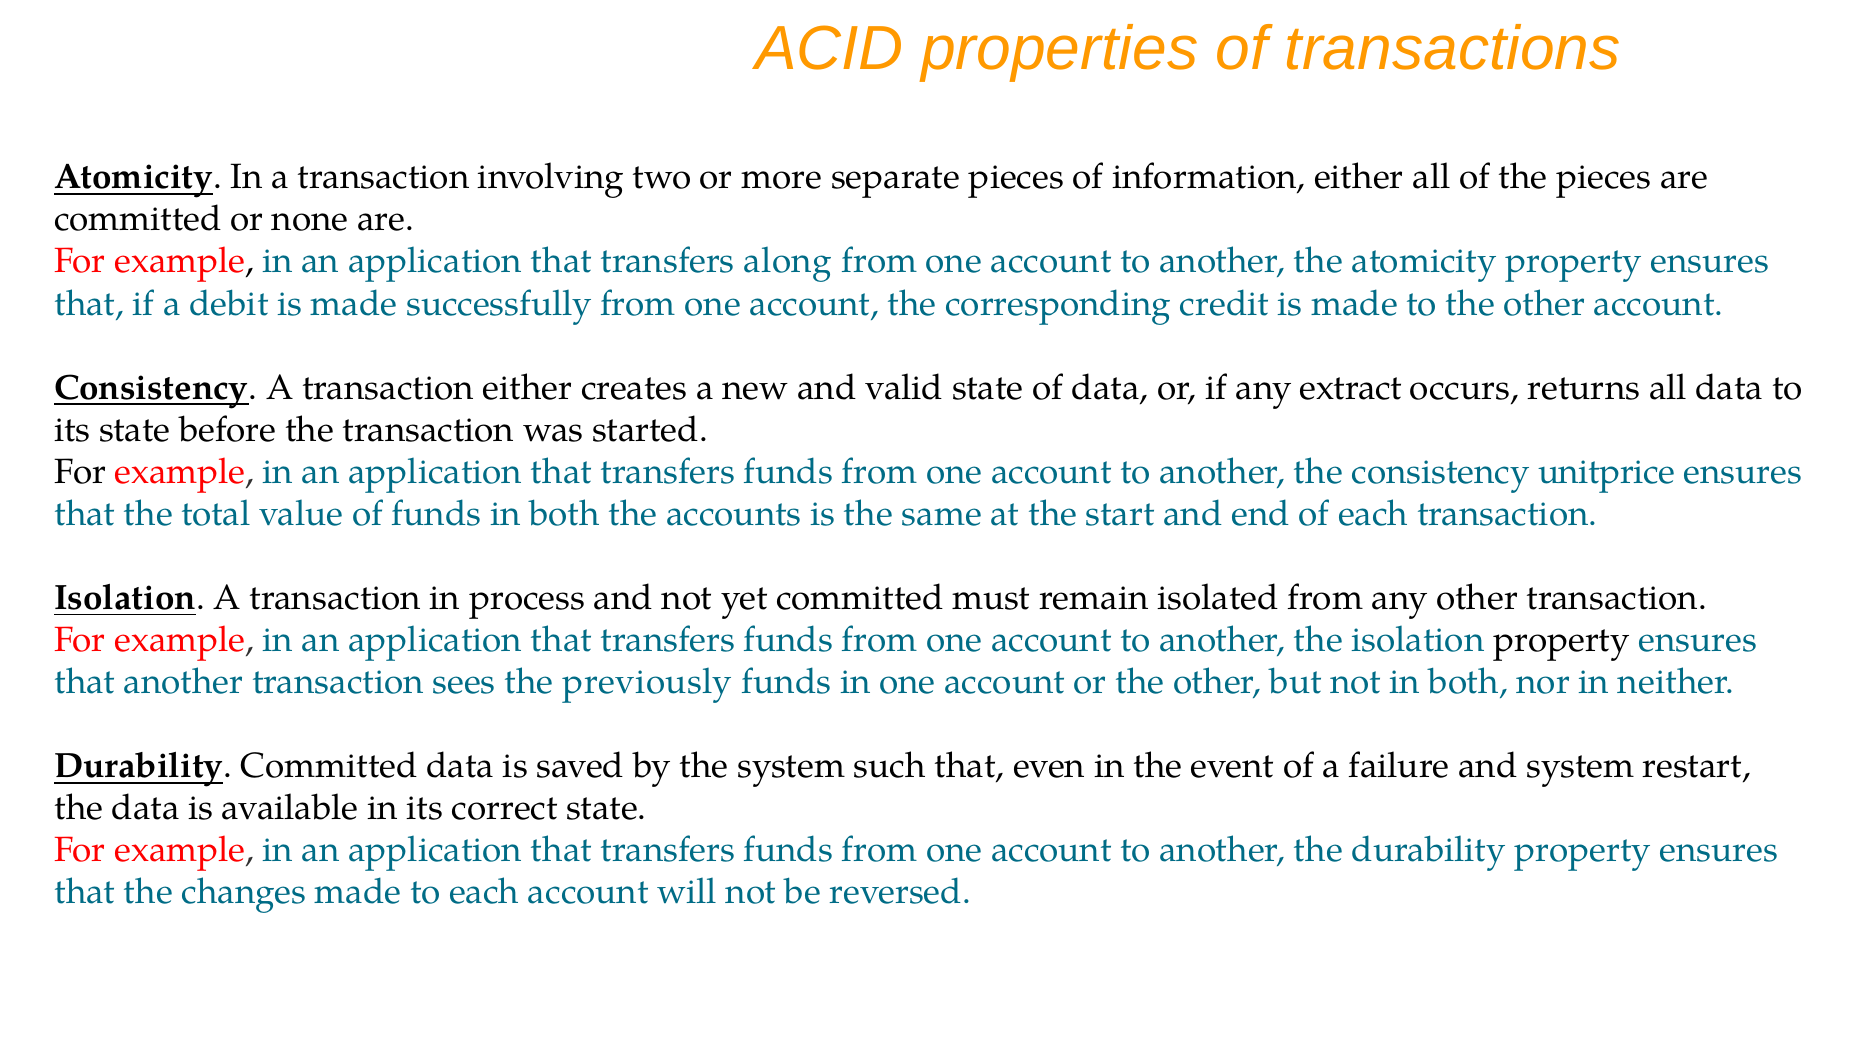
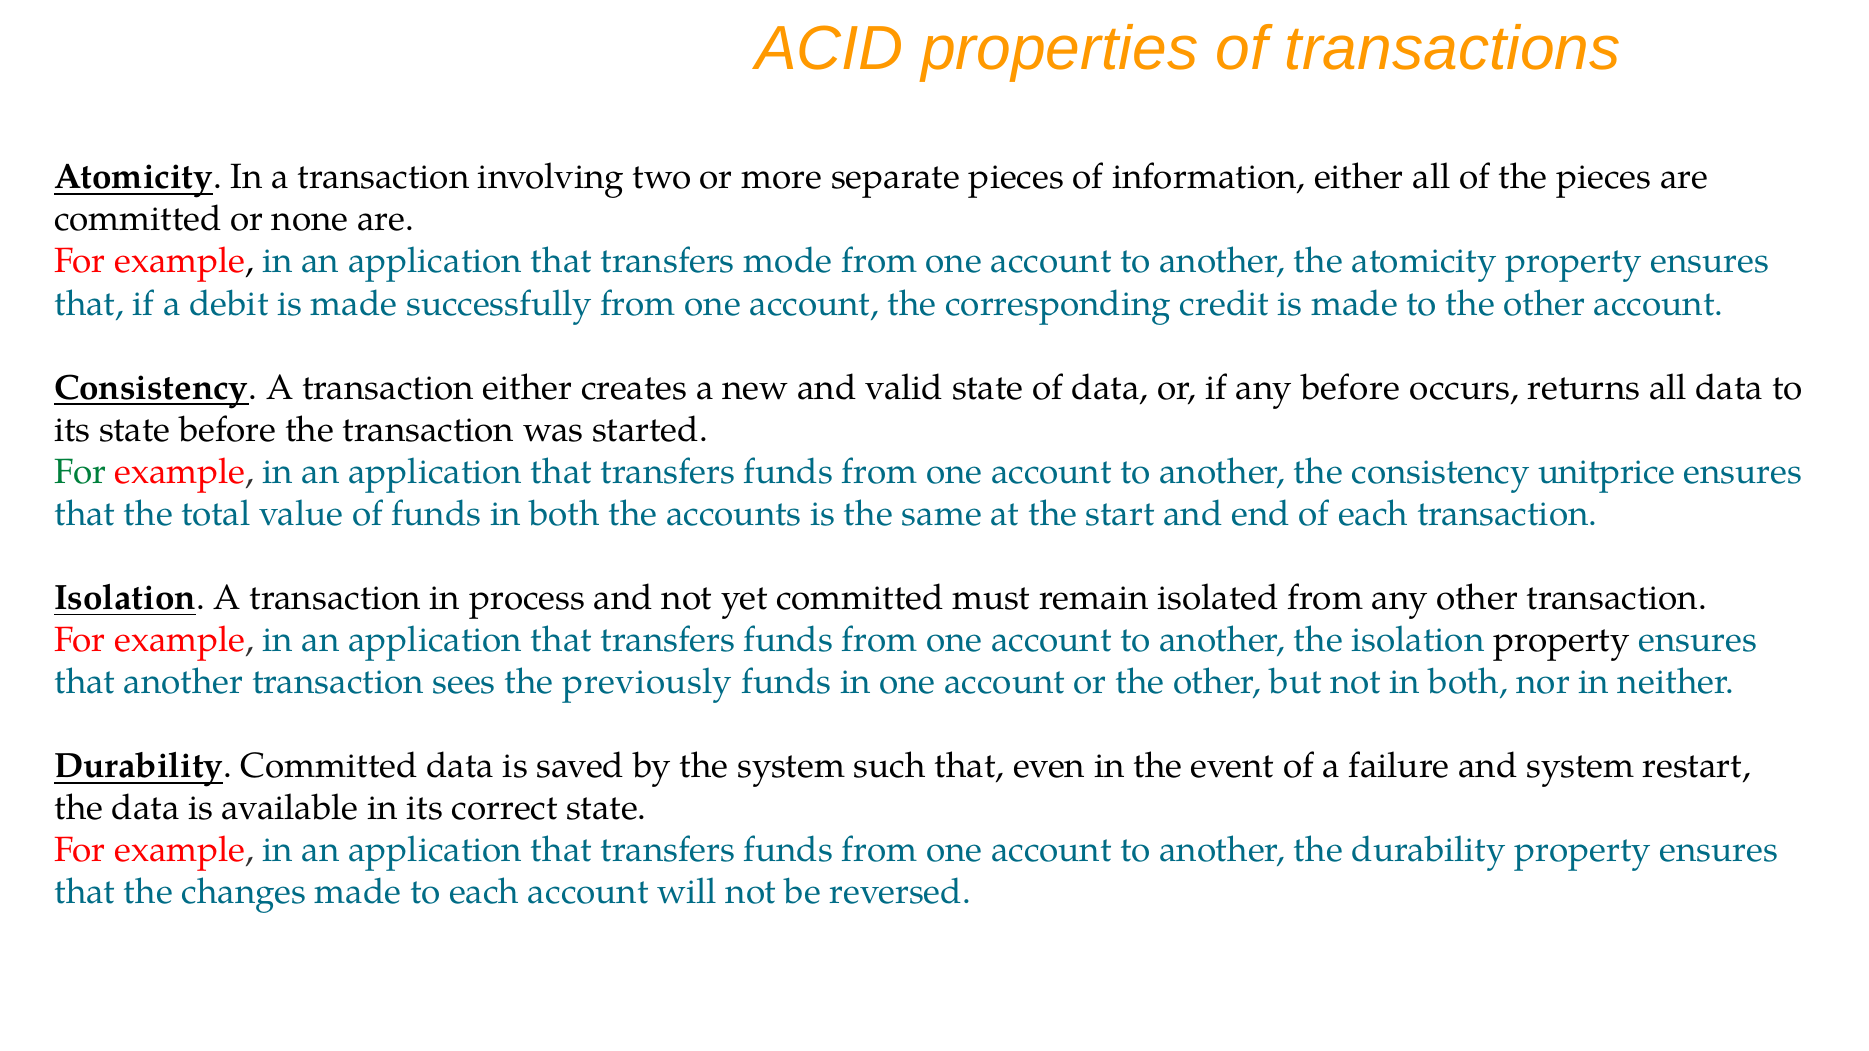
along: along -> mode
any extract: extract -> before
For at (80, 472) colour: black -> green
